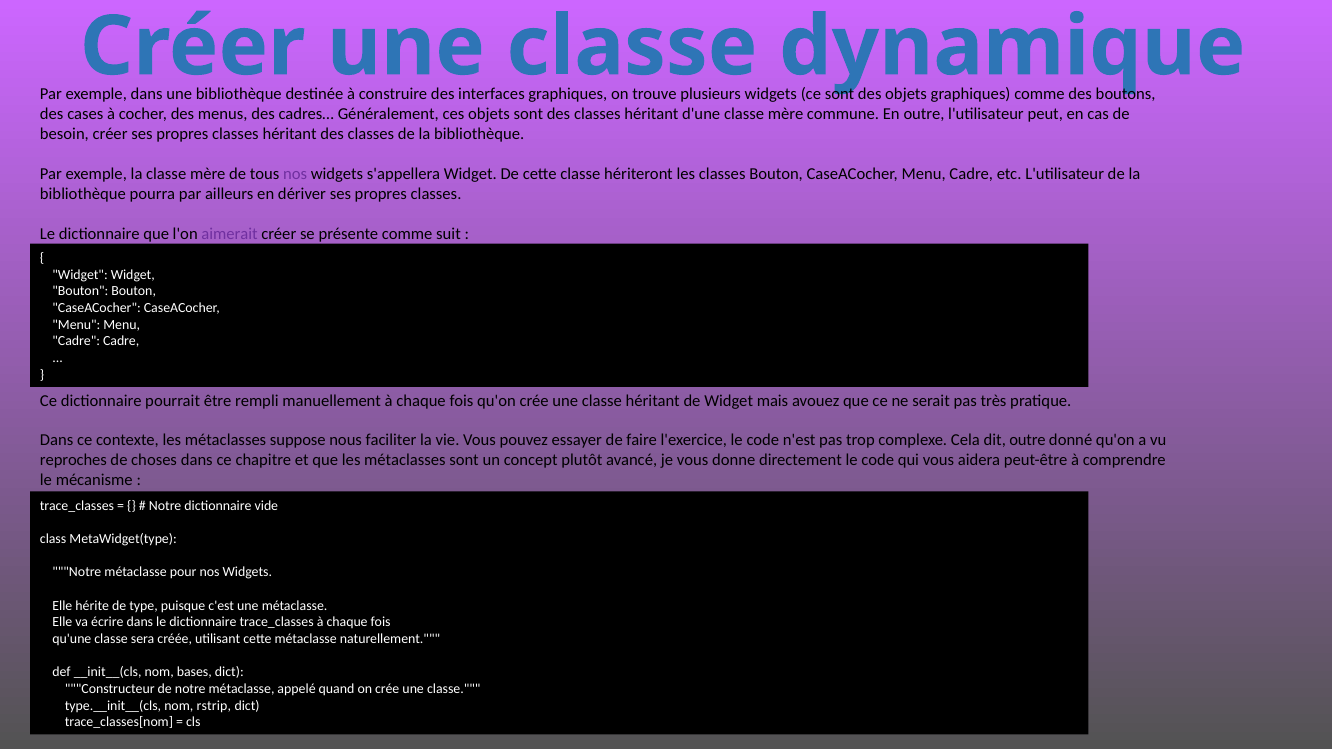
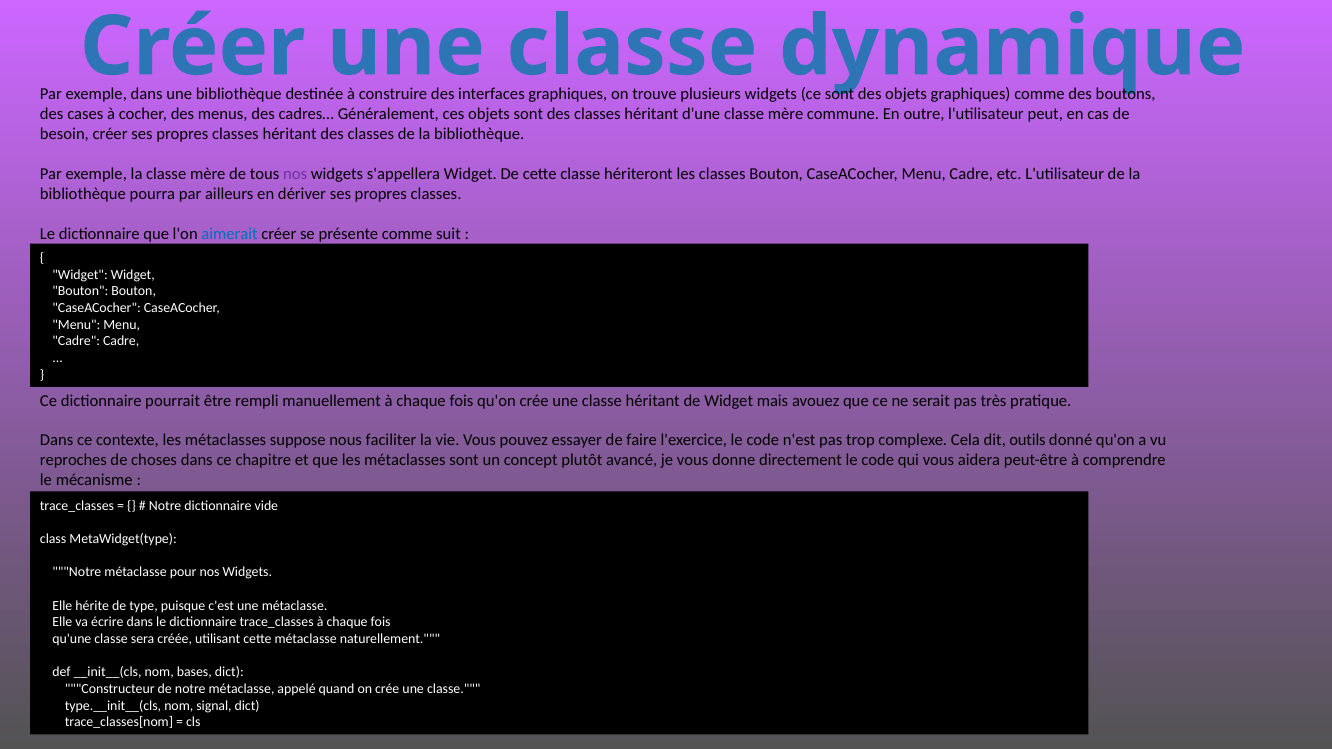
aimerait colour: purple -> blue
dit outre: outre -> outils
rstrip: rstrip -> signal
